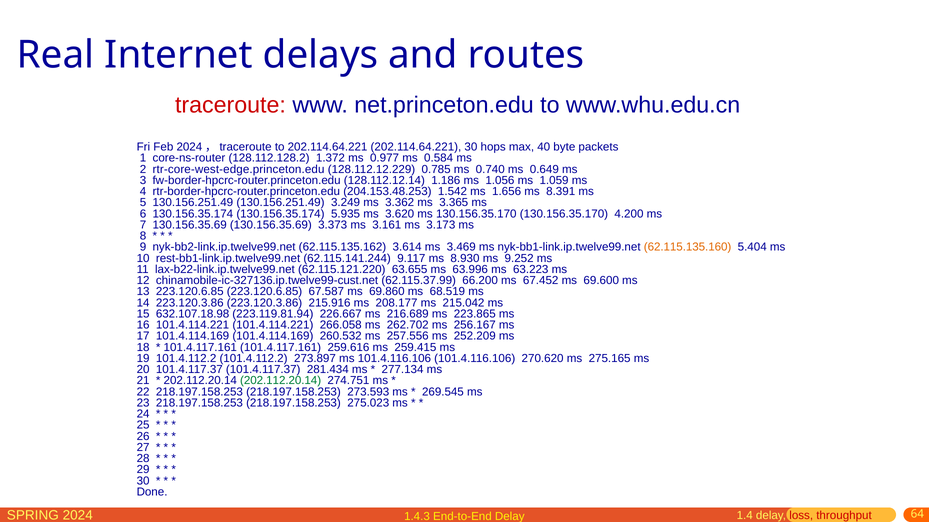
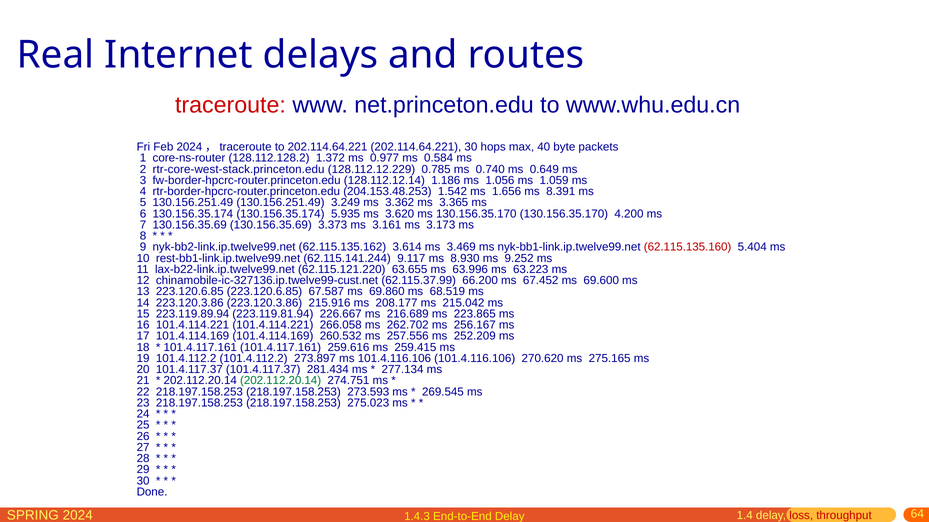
rtr-core-west-edge.princeton.edu: rtr-core-west-edge.princeton.edu -> rtr-core-west-stack.princeton.edu
62.115.135.160 colour: orange -> red
632.107.18.98: 632.107.18.98 -> 223.119.89.94
